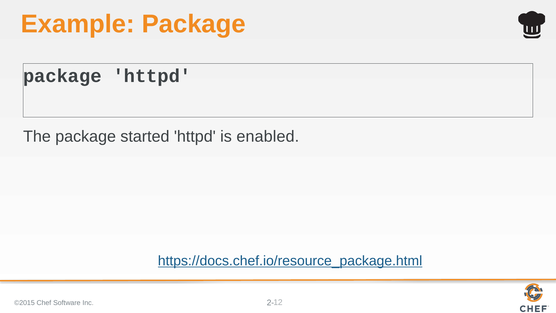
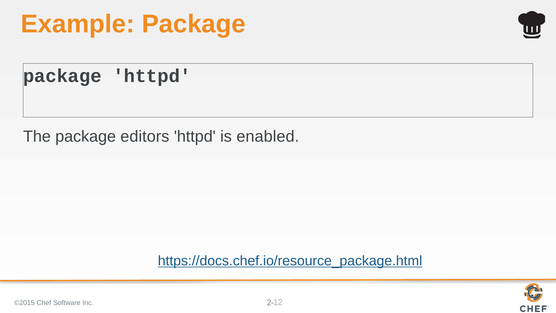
started: started -> editors
